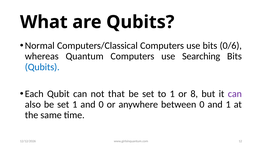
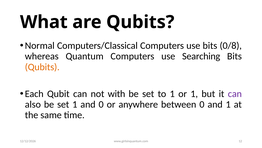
0/6: 0/6 -> 0/8
Qubits at (42, 67) colour: blue -> orange
that: that -> with
or 8: 8 -> 1
